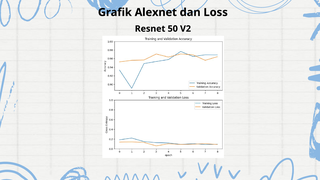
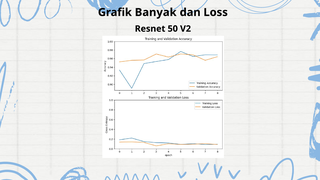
Alexnet: Alexnet -> Banyak
